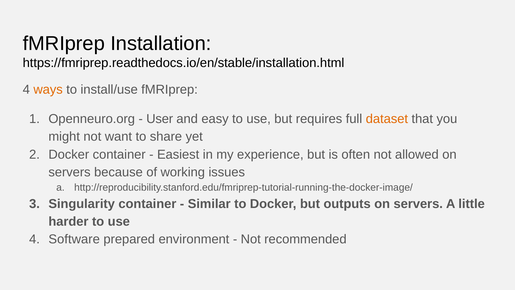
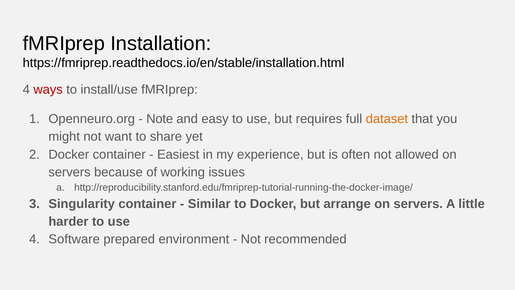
ways colour: orange -> red
User: User -> Note
outputs: outputs -> arrange
